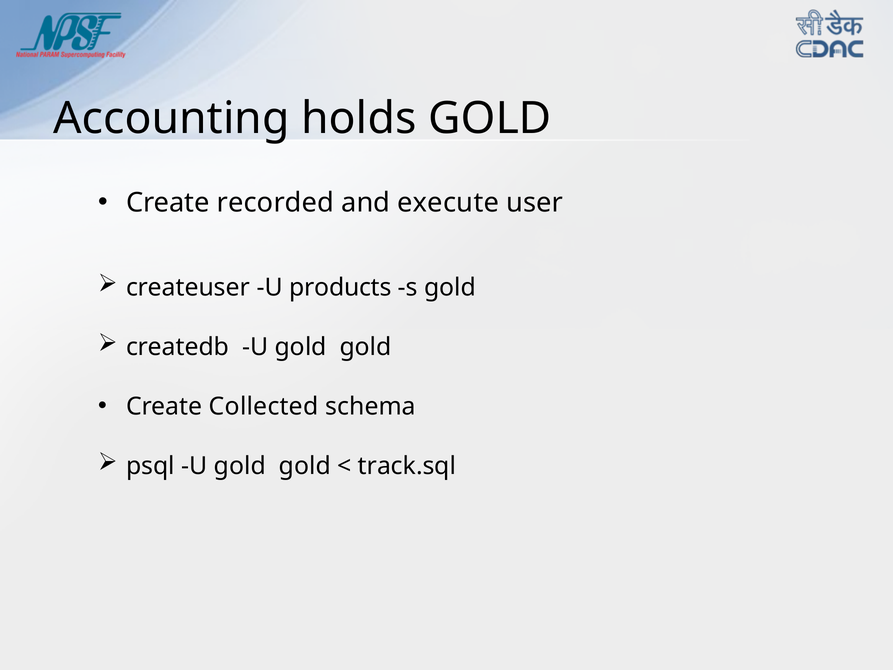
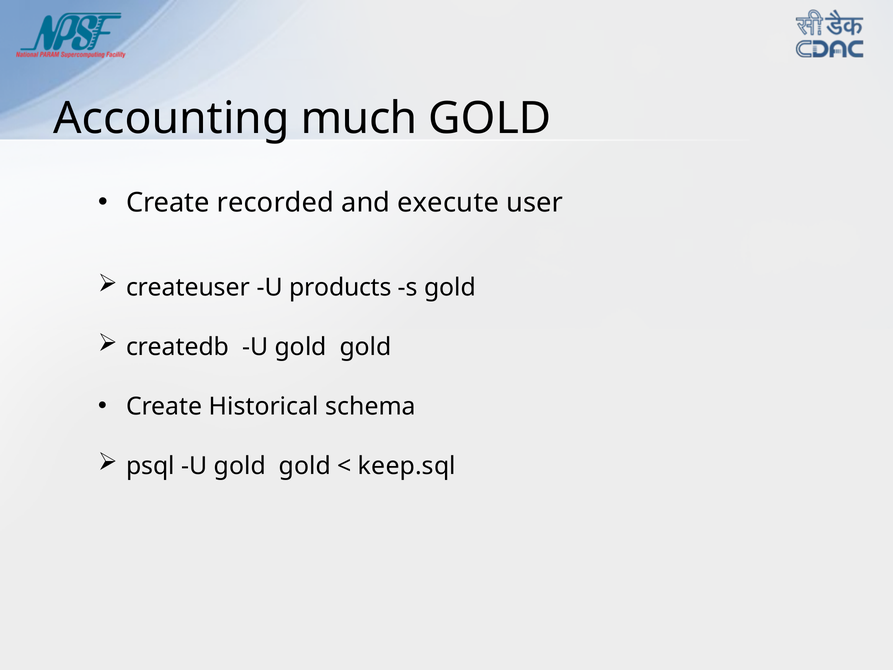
holds: holds -> much
Collected: Collected -> Historical
track.sql: track.sql -> keep.sql
